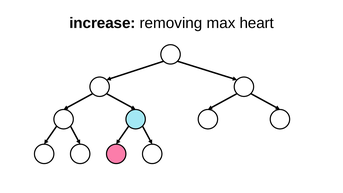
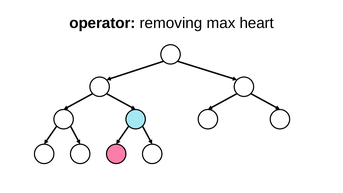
increase: increase -> operator
